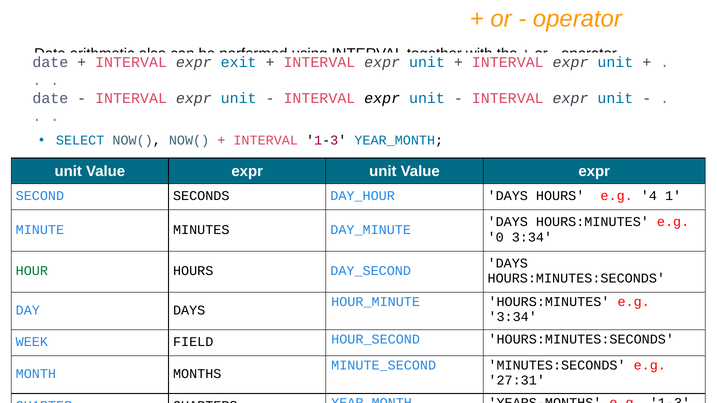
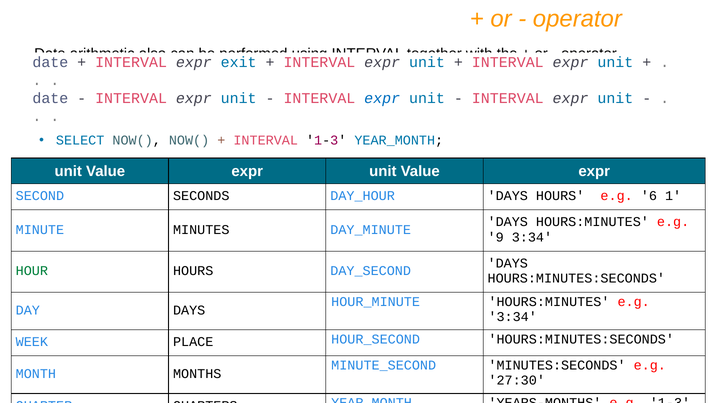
expr at (382, 98) colour: black -> blue
4: 4 -> 6
0: 0 -> 9
FIELD: FIELD -> PLACE
27:31: 27:31 -> 27:30
